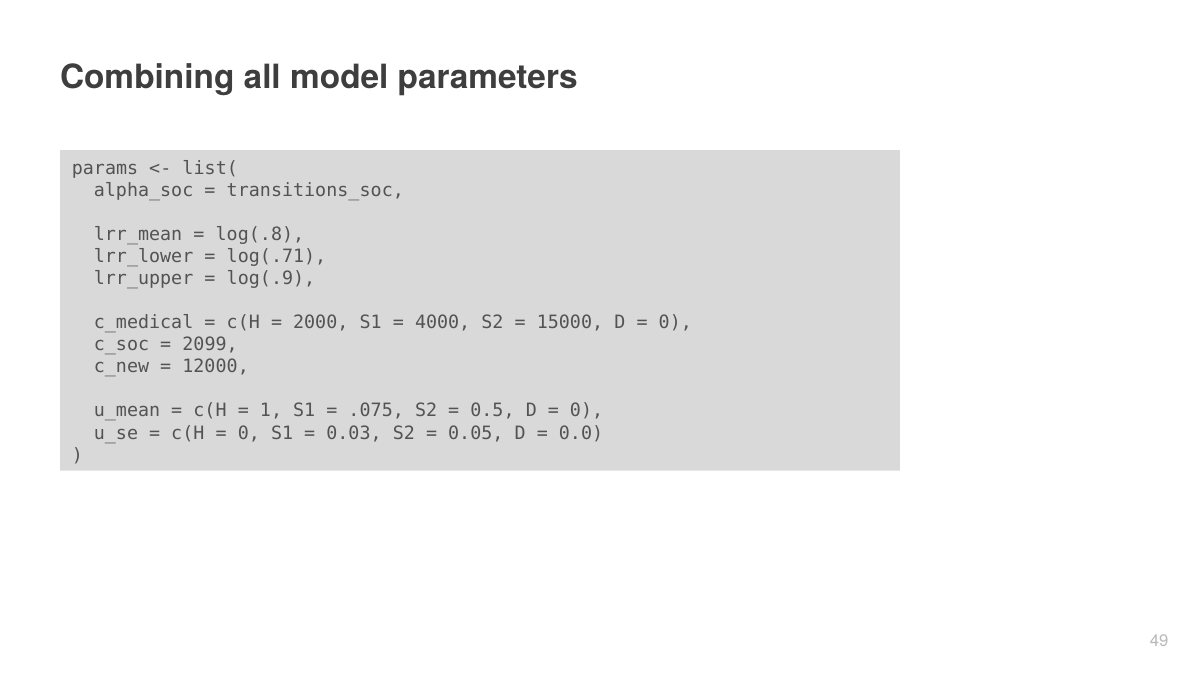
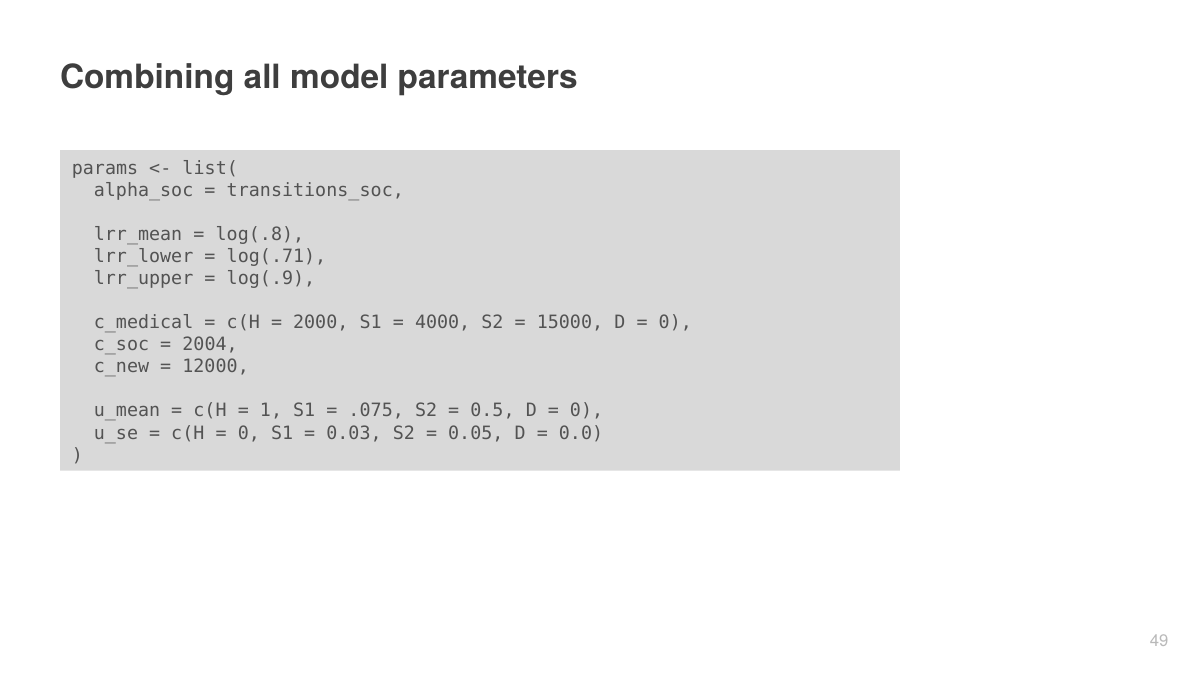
2099: 2099 -> 2004
